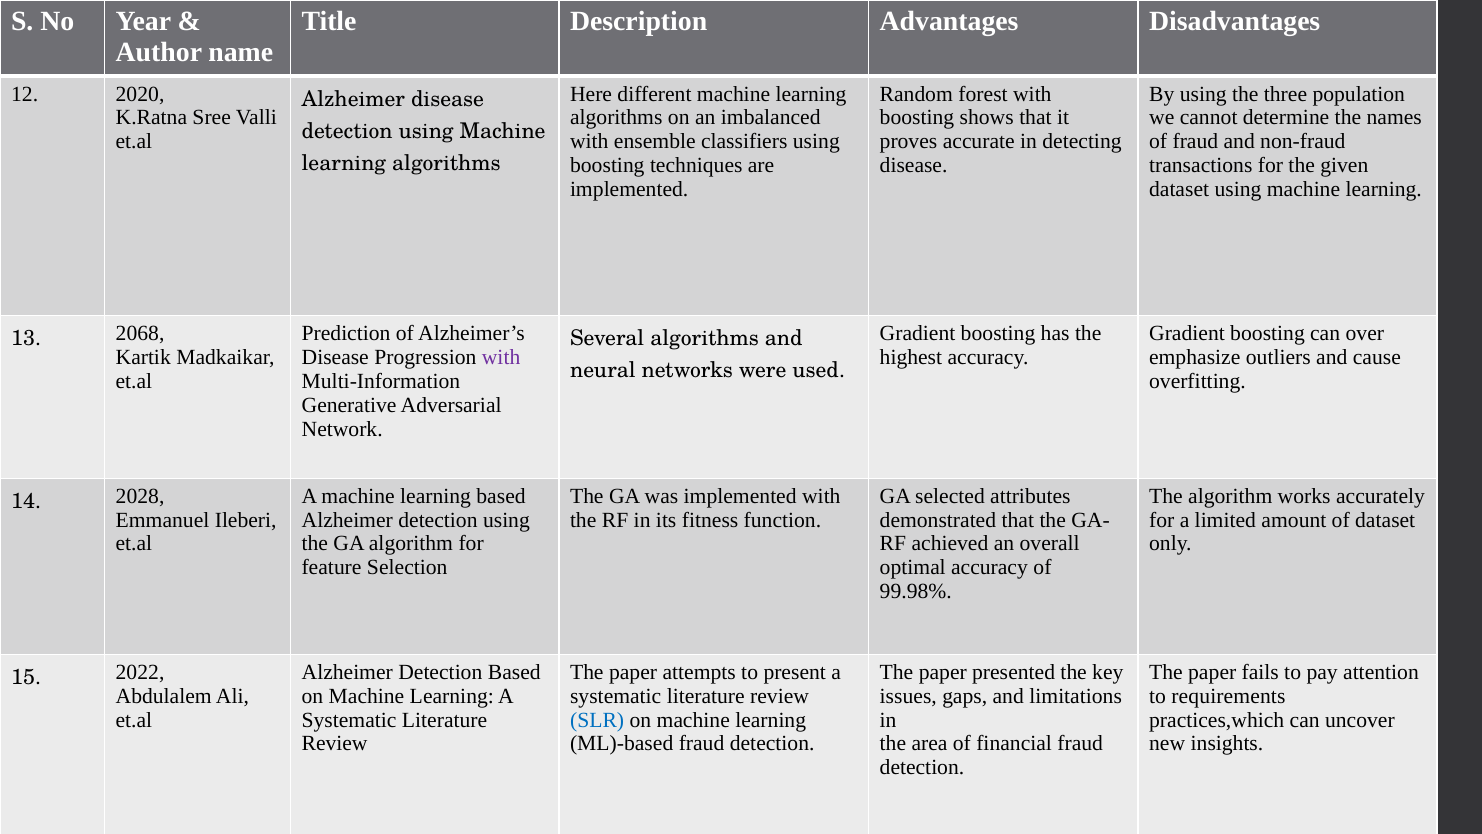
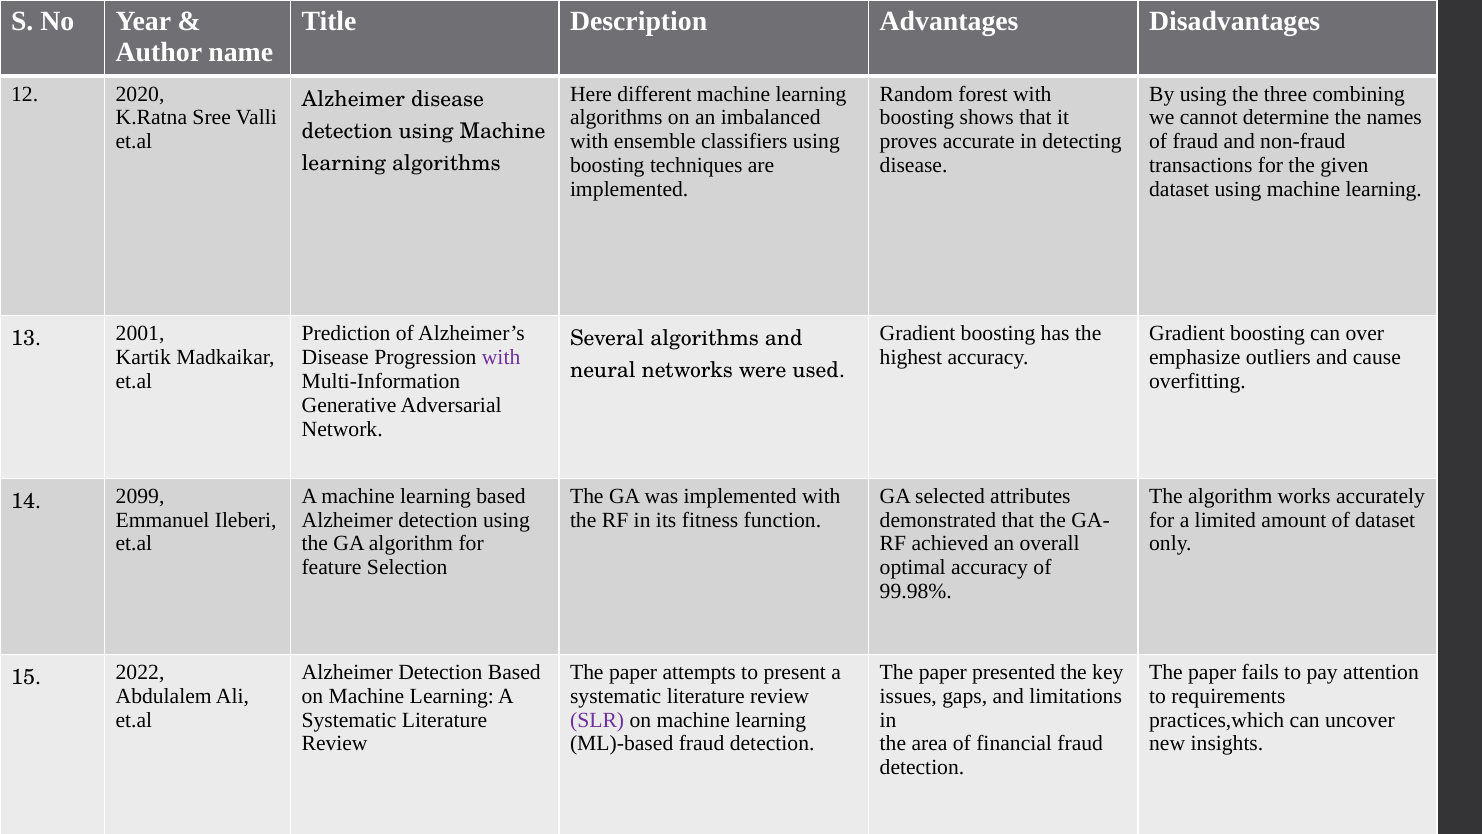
population: population -> combining
2068: 2068 -> 2001
2028: 2028 -> 2099
SLR colour: blue -> purple
